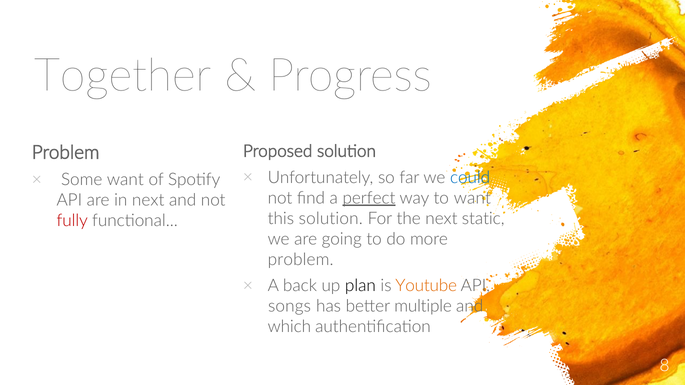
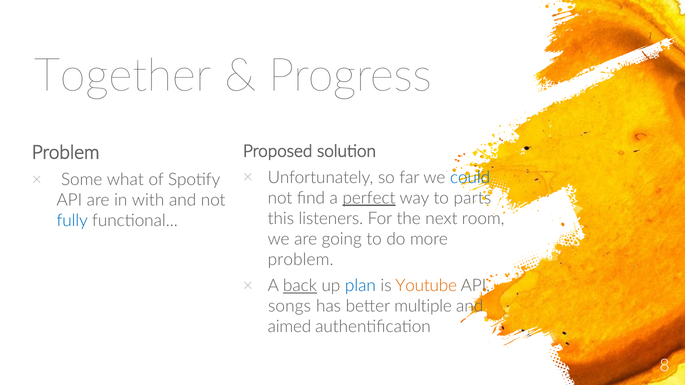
Some want: want -> what
to want: want -> parts
in next: next -> with
this solution: solution -> listeners
static: static -> room
fully colour: red -> blue
back underline: none -> present
plan colour: black -> blue
which: which -> aimed
